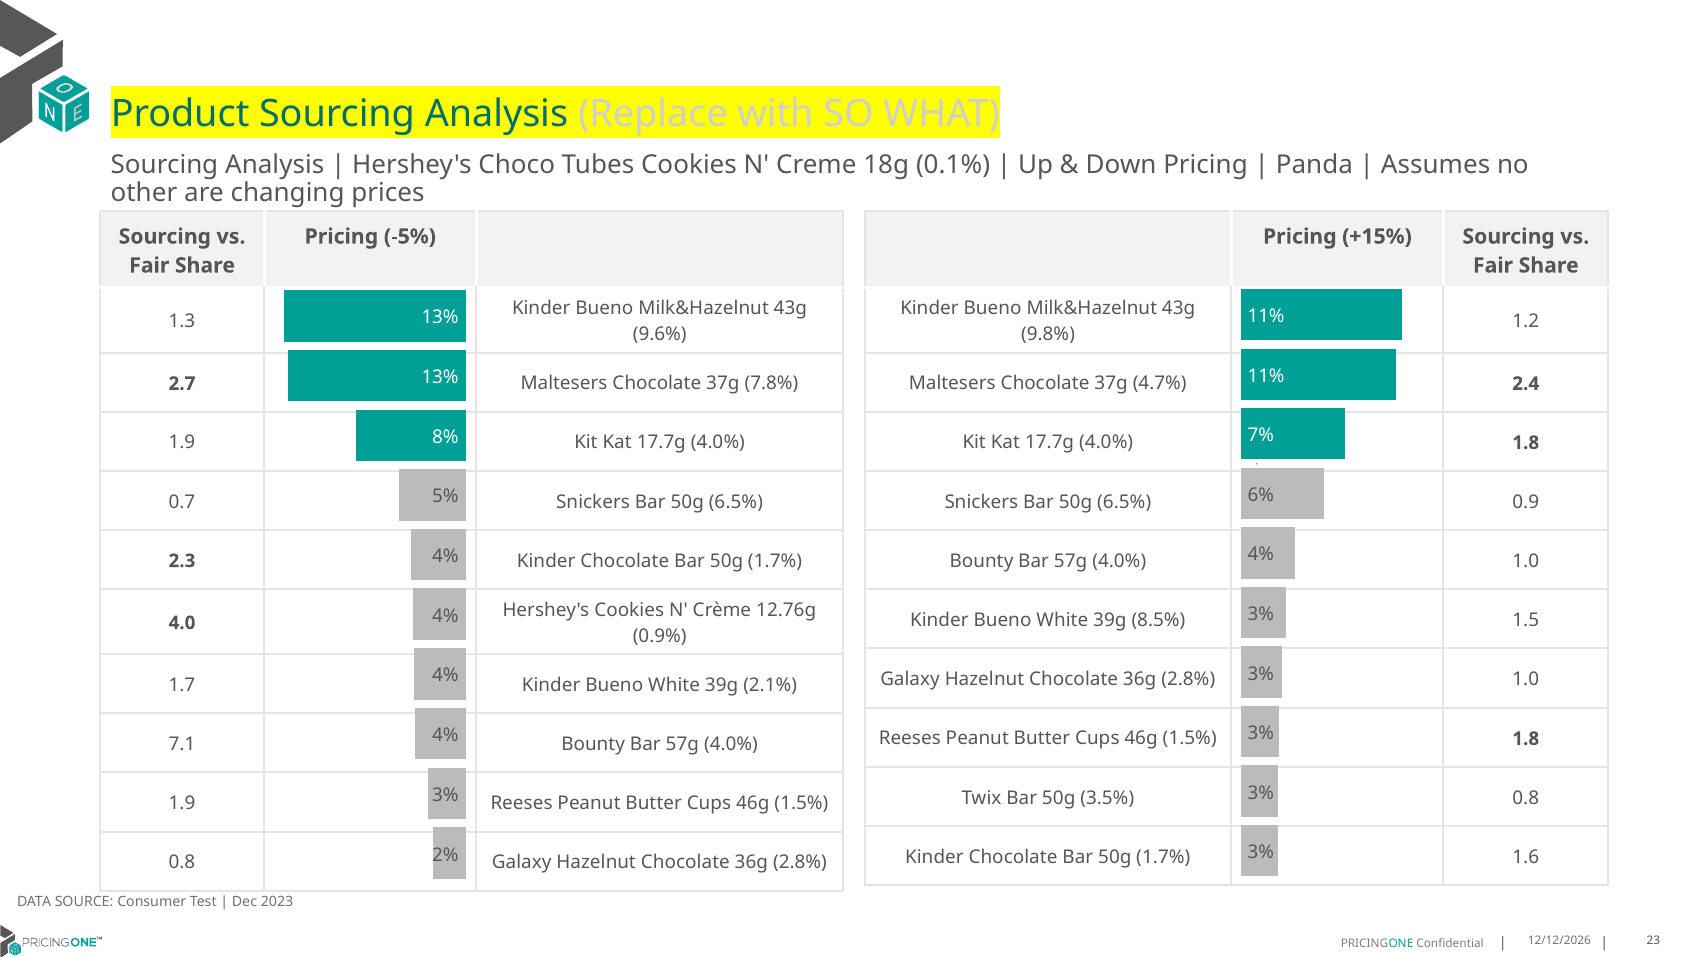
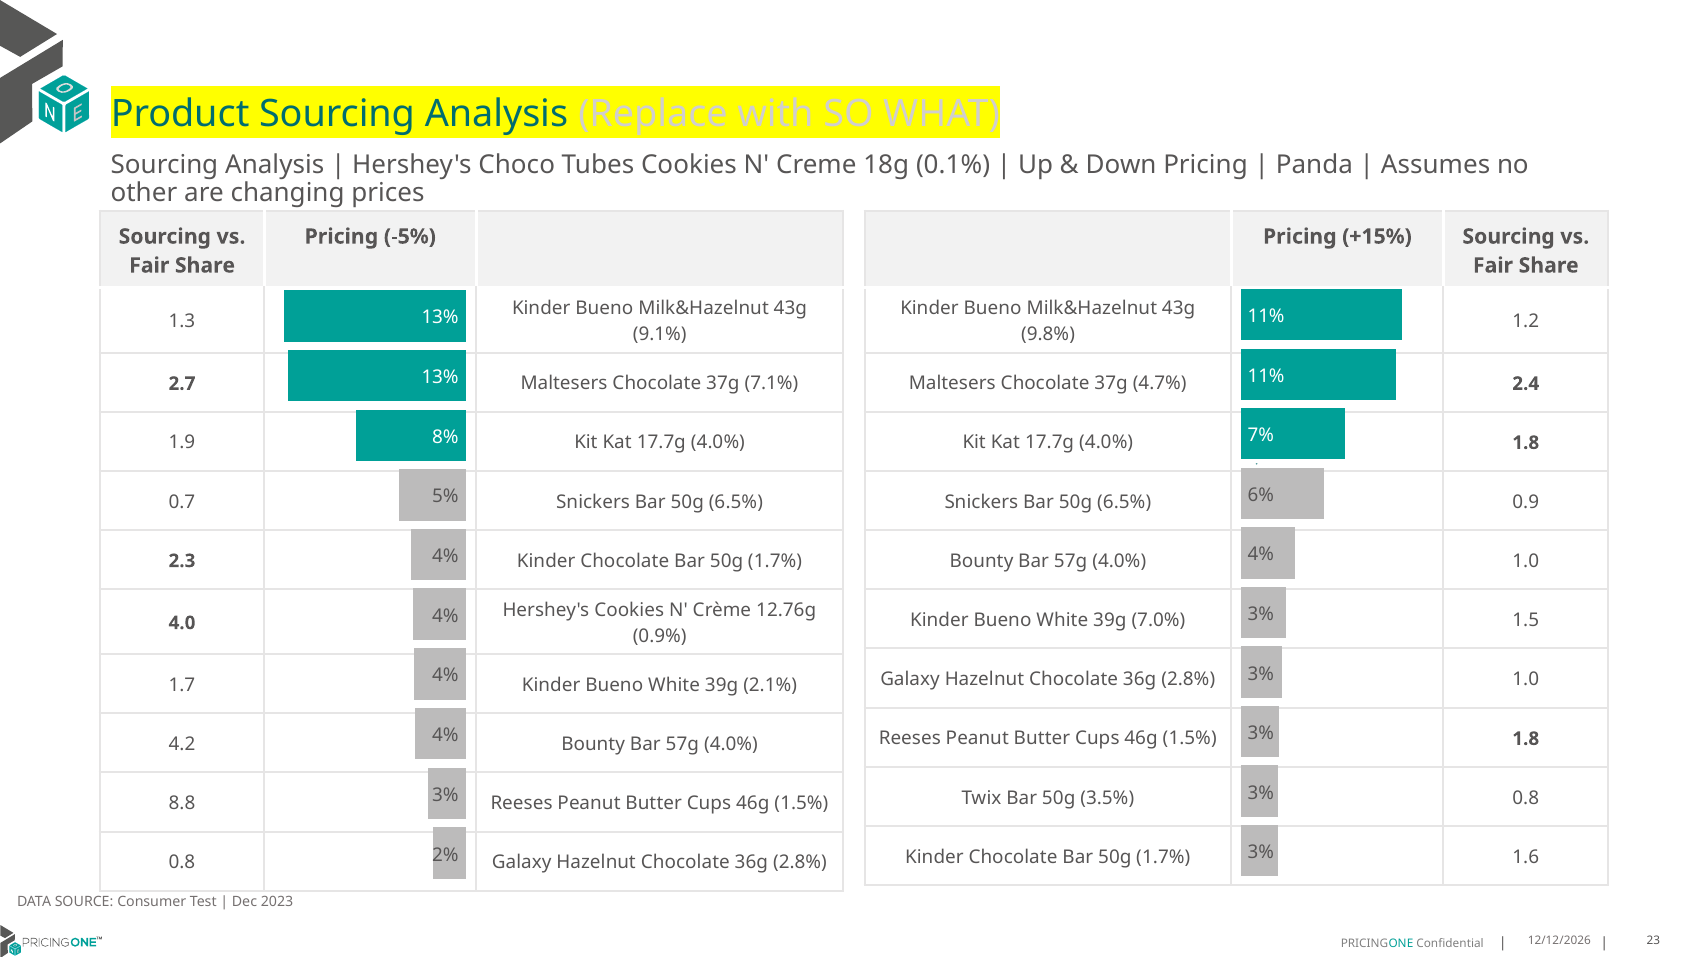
9.6%: 9.6% -> 9.1%
7.8%: 7.8% -> 7.1%
8.5%: 8.5% -> 7.0%
7.1: 7.1 -> 4.2
1.9 at (182, 804): 1.9 -> 8.8
